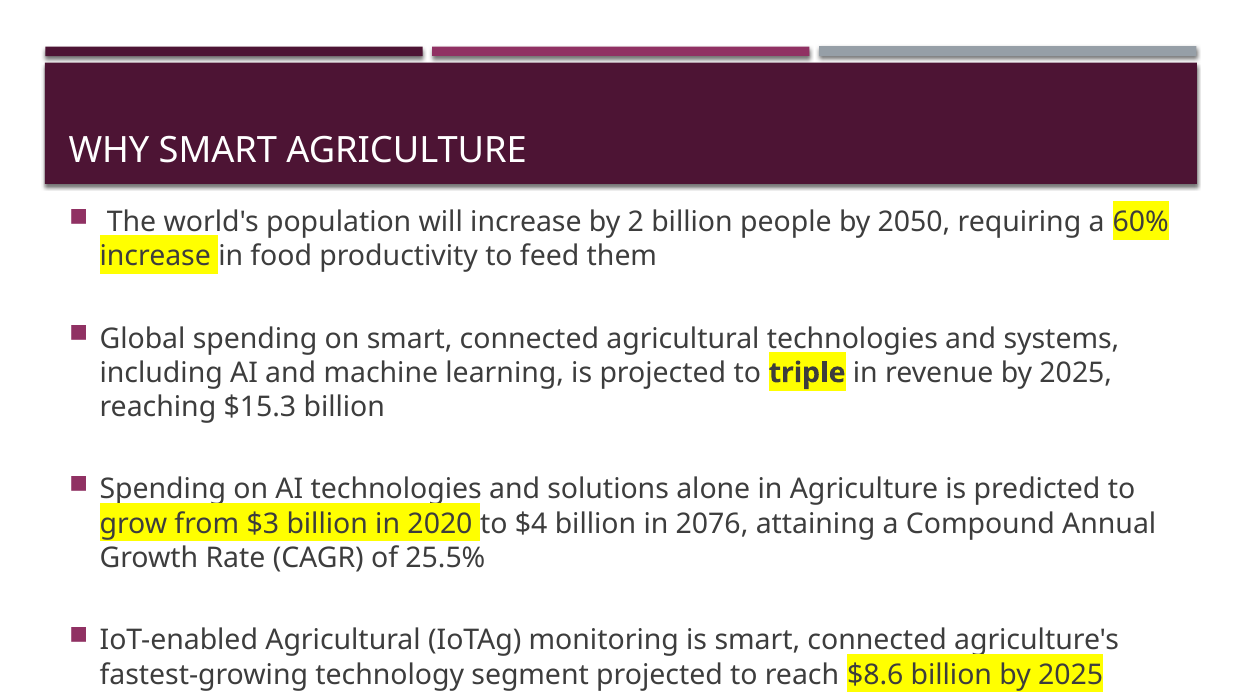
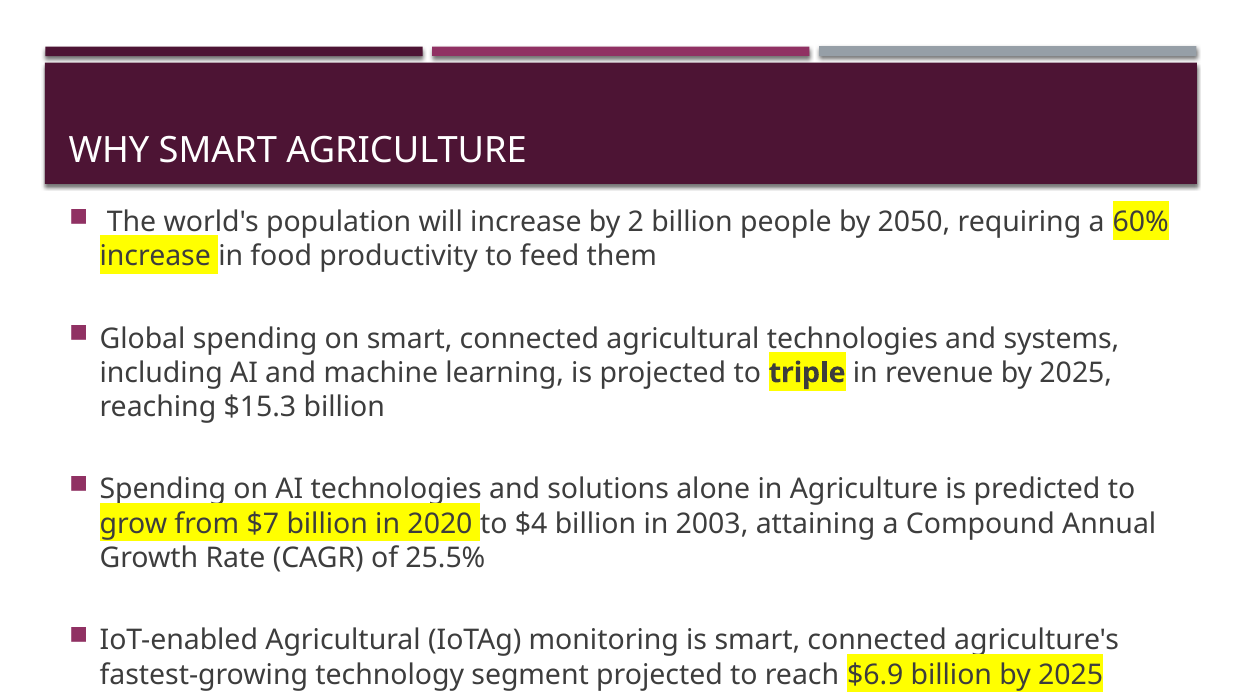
$3: $3 -> $7
2076: 2076 -> 2003
$8.6: $8.6 -> $6.9
